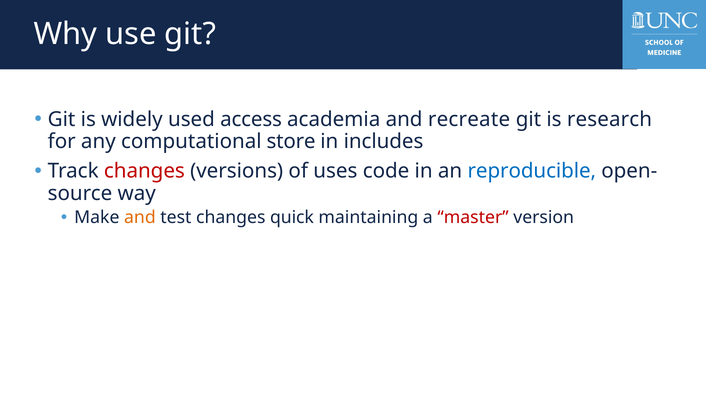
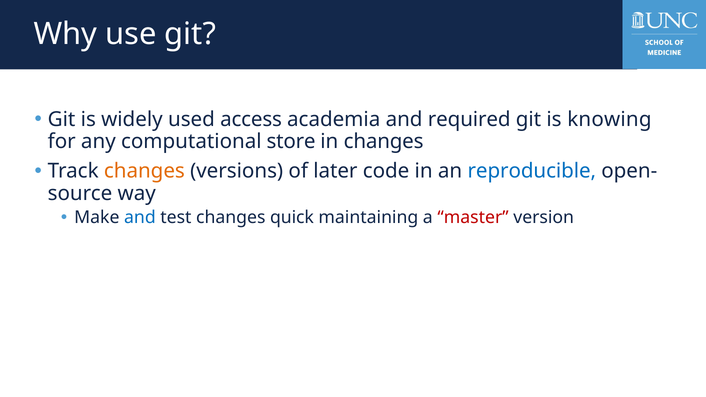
recreate: recreate -> required
research: research -> knowing
in includes: includes -> changes
changes at (144, 171) colour: red -> orange
uses: uses -> later
and at (140, 218) colour: orange -> blue
